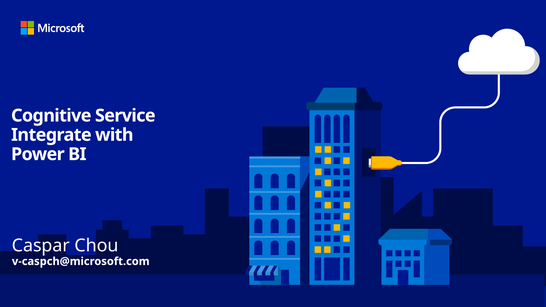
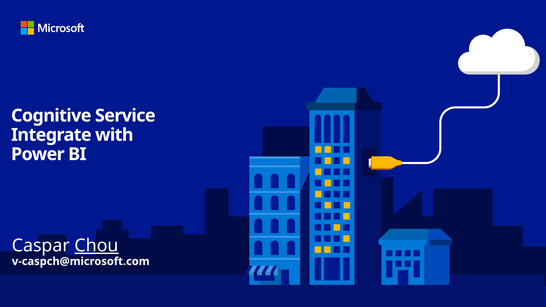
Chou underline: none -> present
